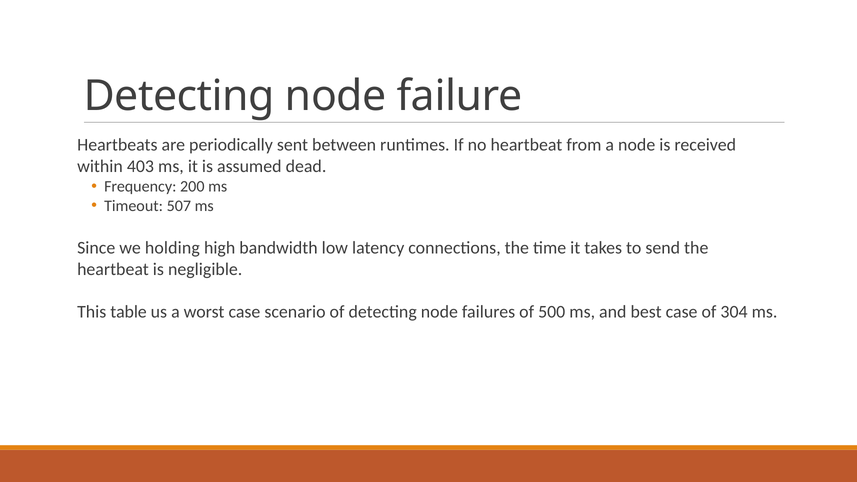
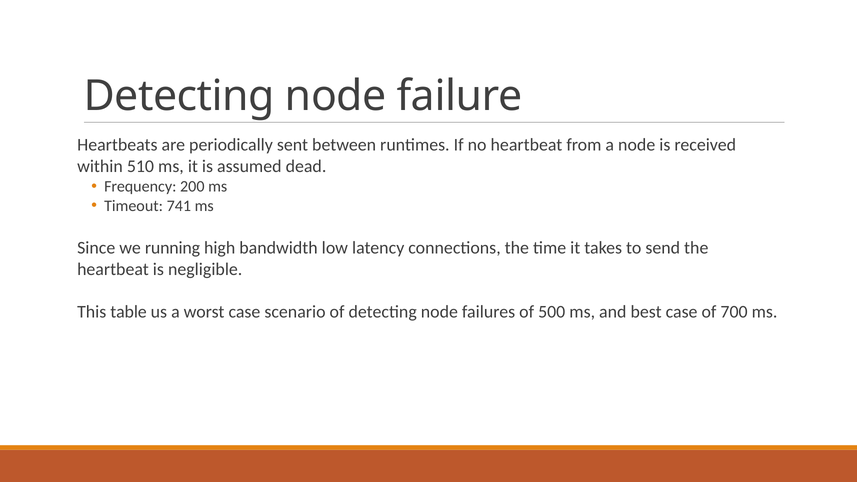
403: 403 -> 510
507: 507 -> 741
holding: holding -> running
304: 304 -> 700
